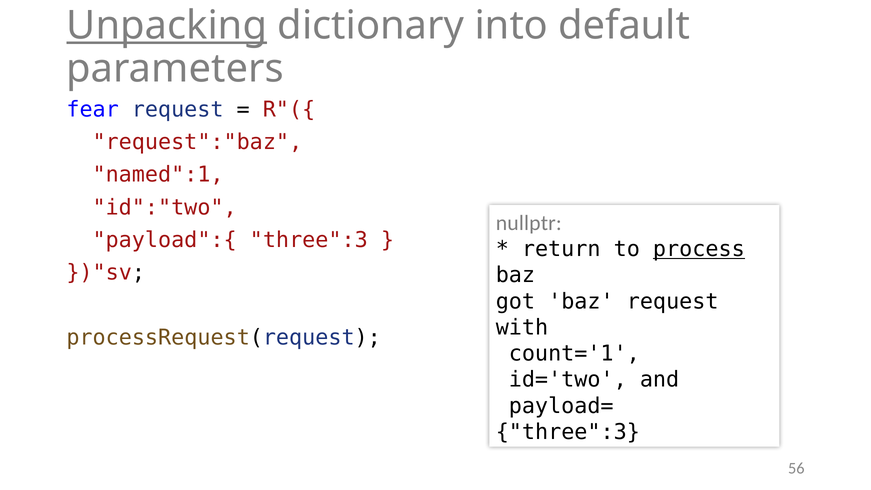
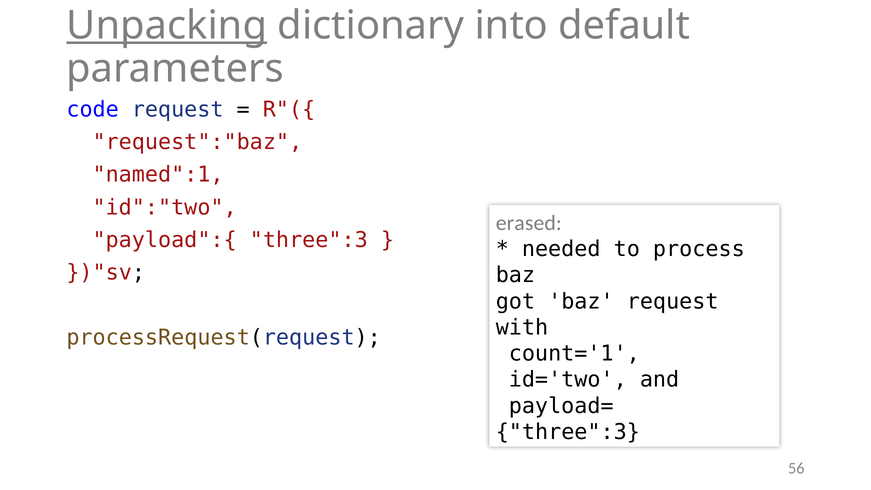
fear: fear -> code
nullptr: nullptr -> erased
return: return -> needed
process underline: present -> none
